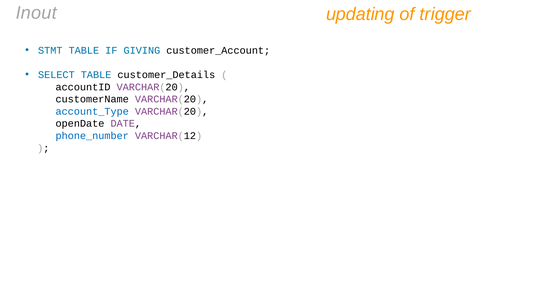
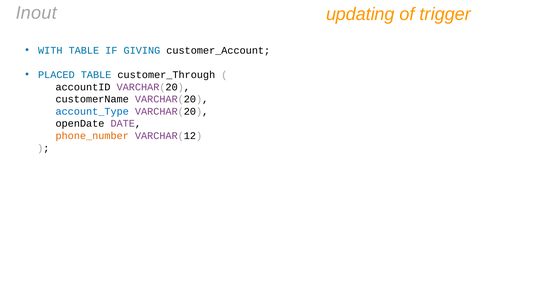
STMT: STMT -> WITH
SELECT: SELECT -> PLACED
customer_Details: customer_Details -> customer_Through
phone_number colour: blue -> orange
